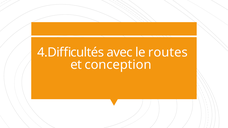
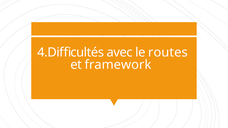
conception: conception -> framework
